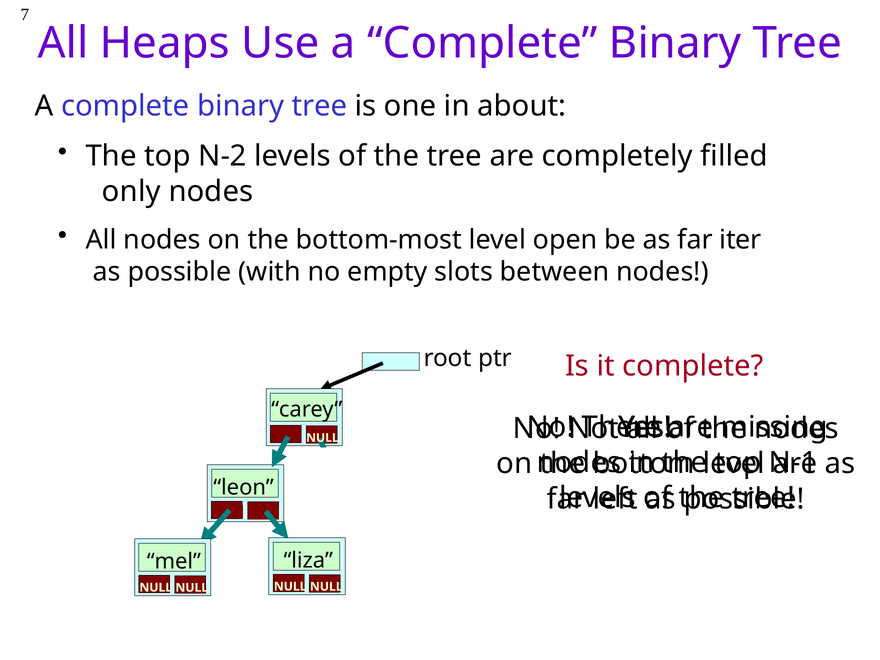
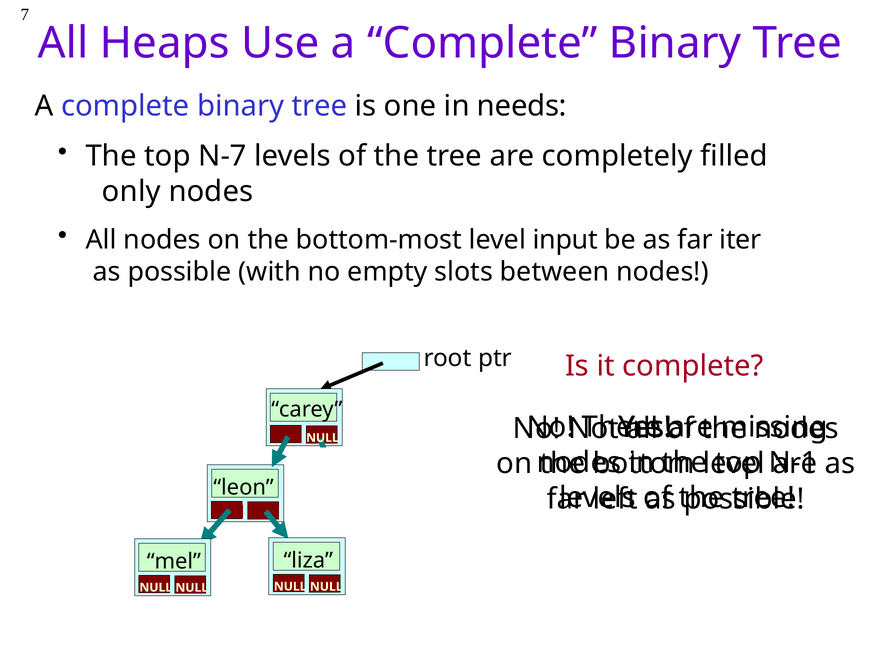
about: about -> needs
N-2: N-2 -> N-7
open: open -> input
